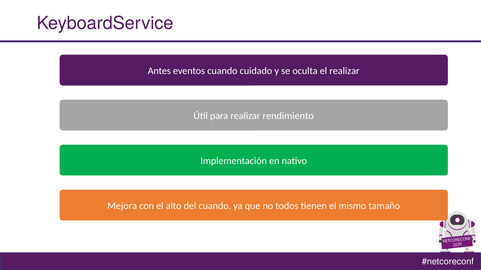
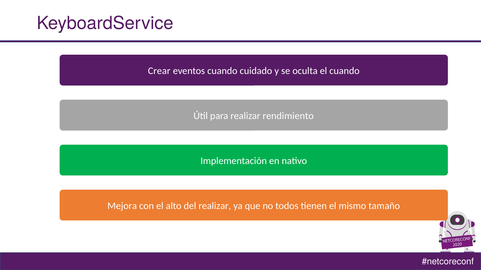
Antes: Antes -> Crear
el realizar: realizar -> cuando
del cuando: cuando -> realizar
